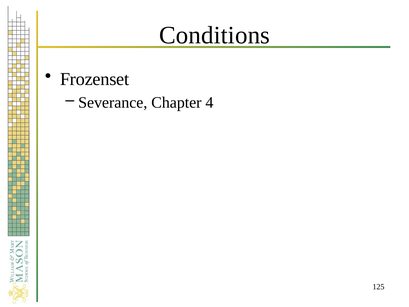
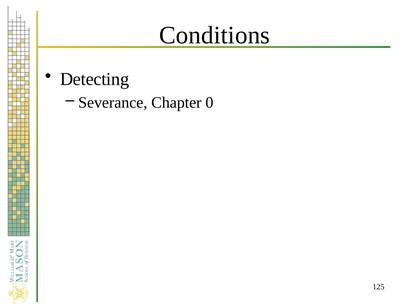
Frozenset: Frozenset -> Detecting
4: 4 -> 0
